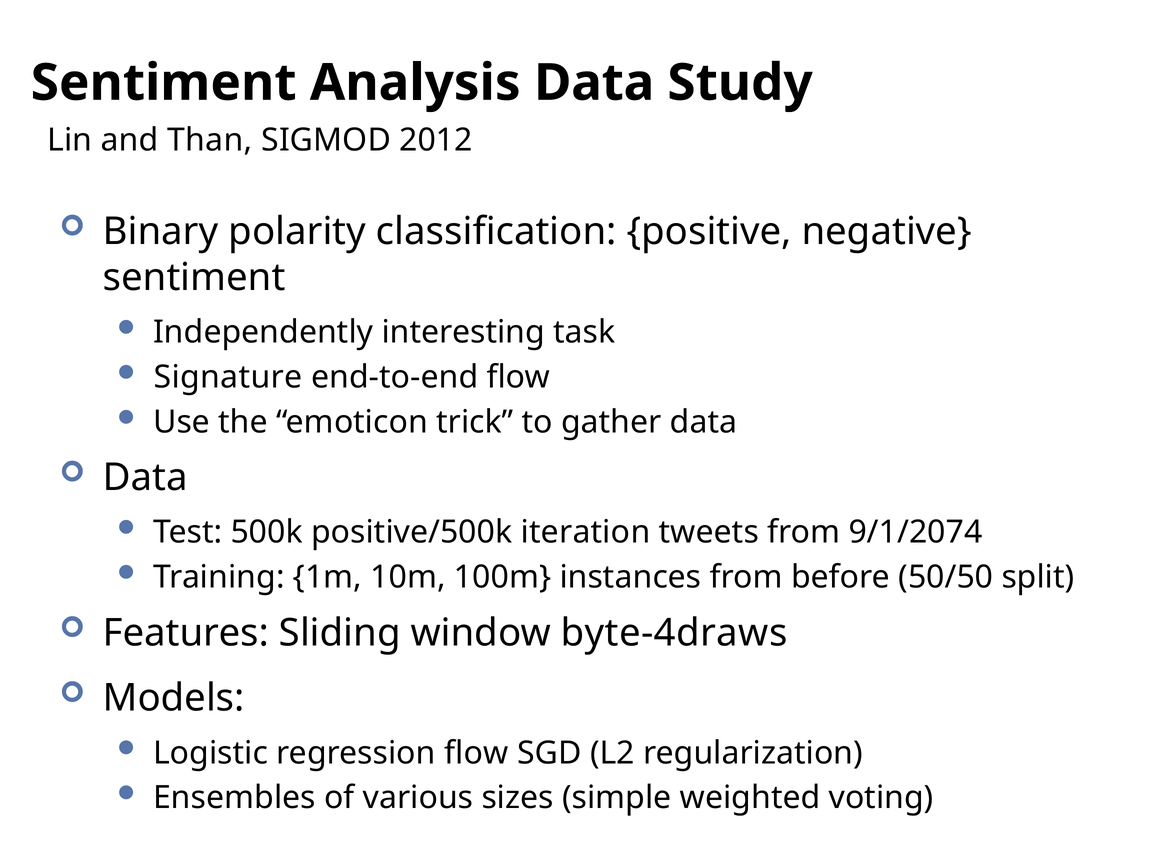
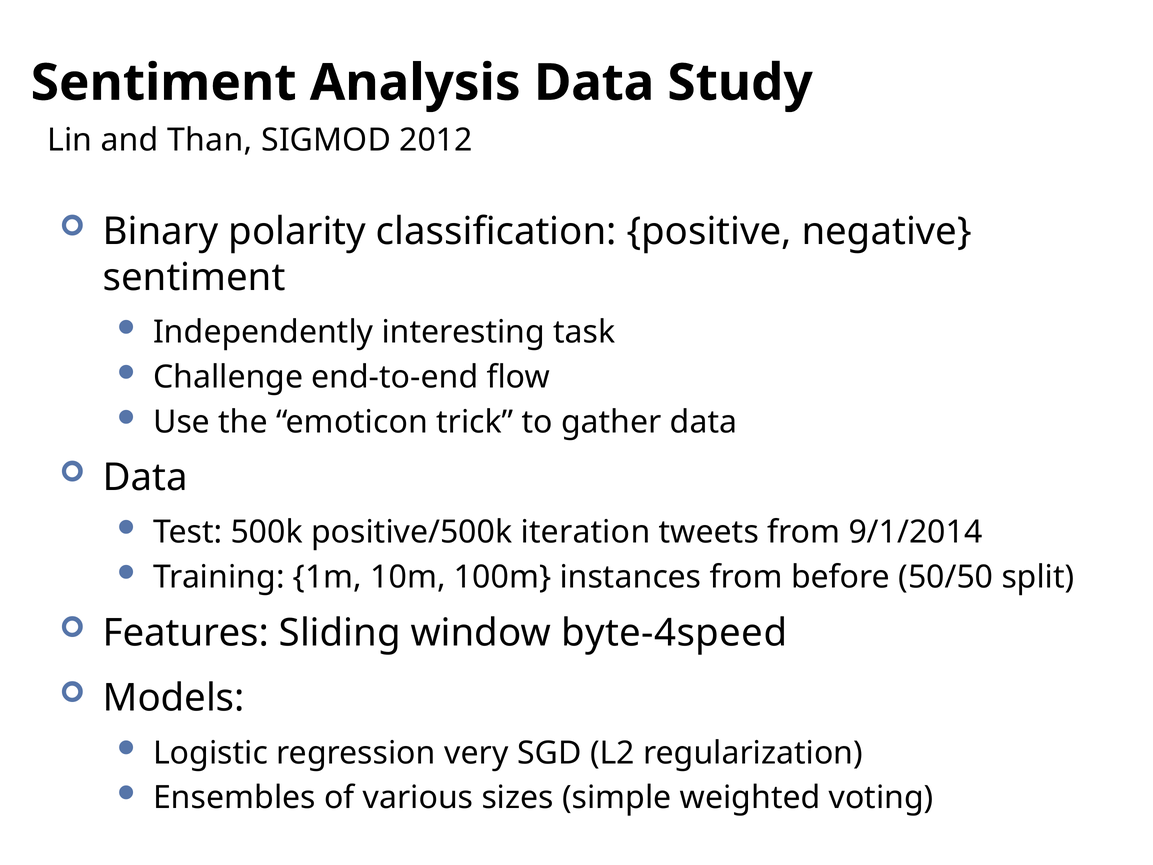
Signature: Signature -> Challenge
9/1/2074: 9/1/2074 -> 9/1/2014
byte-4draws: byte-4draws -> byte-4speed
regression flow: flow -> very
